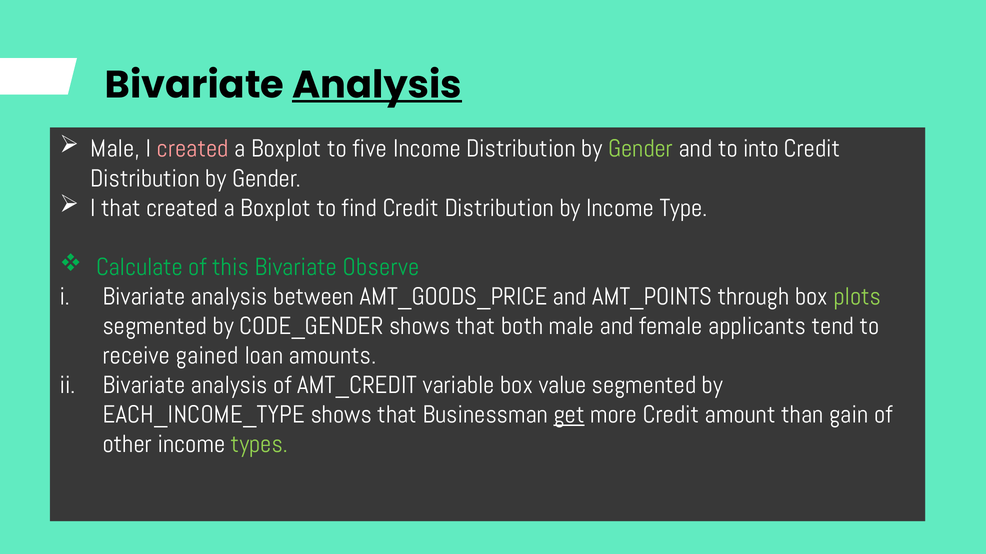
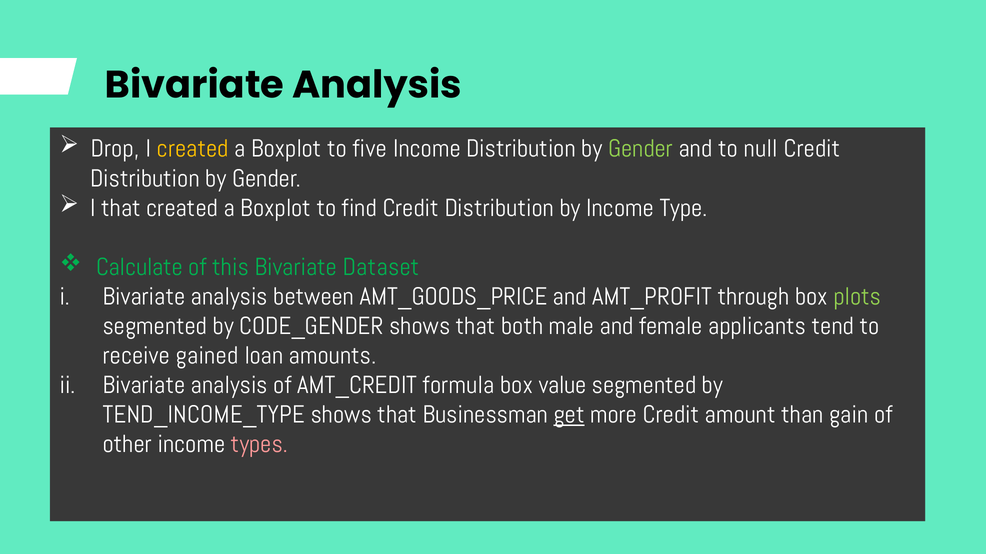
Analysis at (377, 85) underline: present -> none
Male at (115, 149): Male -> Drop
created at (193, 149) colour: pink -> yellow
into: into -> null
Observe: Observe -> Dataset
AMT_POINTS: AMT_POINTS -> AMT_PROFIT
variable: variable -> formula
EACH_INCOME_TYPE: EACH_INCOME_TYPE -> TEND_INCOME_TYPE
types colour: light green -> pink
